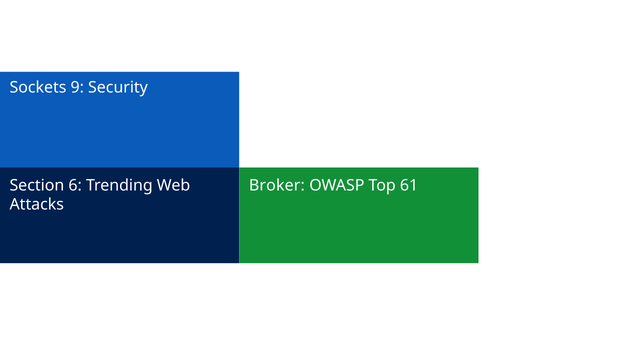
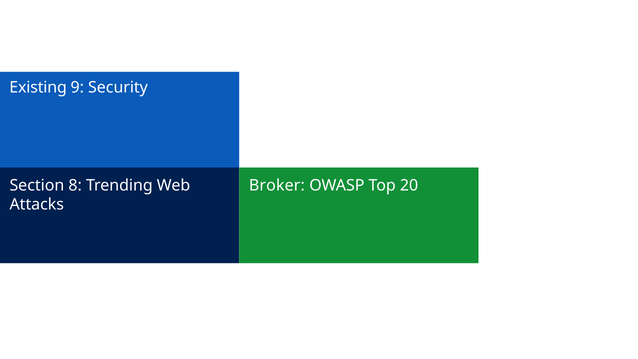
Sockets: Sockets -> Existing
6: 6 -> 8
61: 61 -> 20
